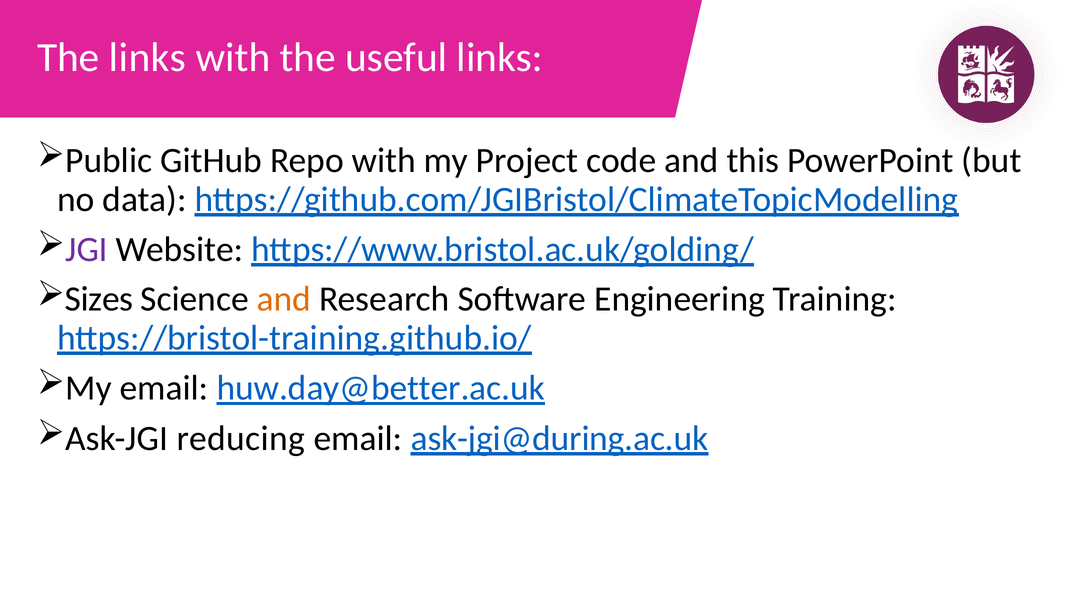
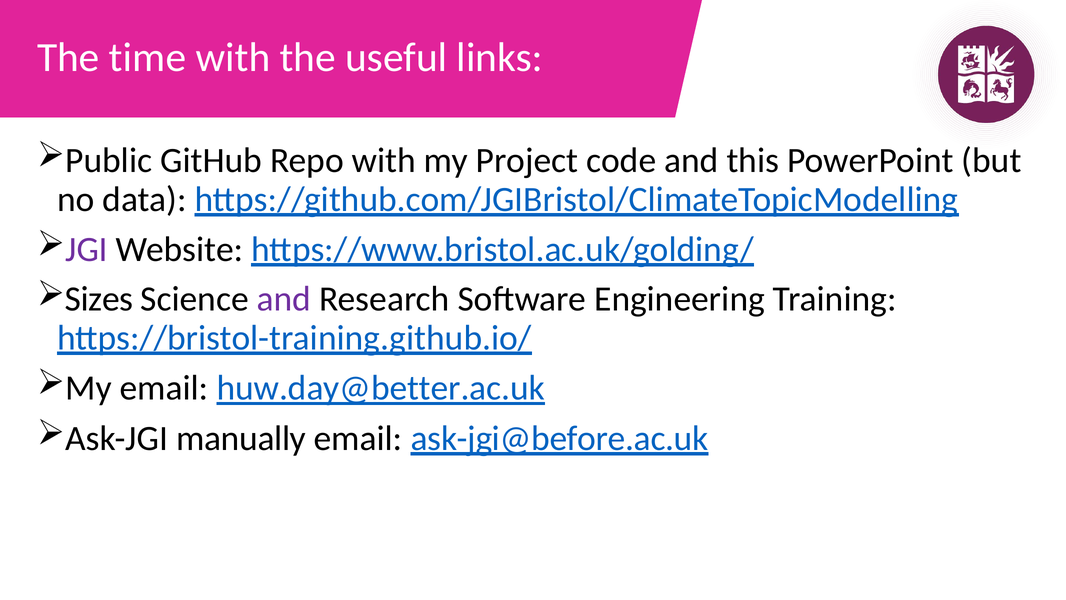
The links: links -> time
and at (284, 299) colour: orange -> purple
reducing: reducing -> manually
ask-jgi@during.ac.uk: ask-jgi@during.ac.uk -> ask-jgi@before.ac.uk
